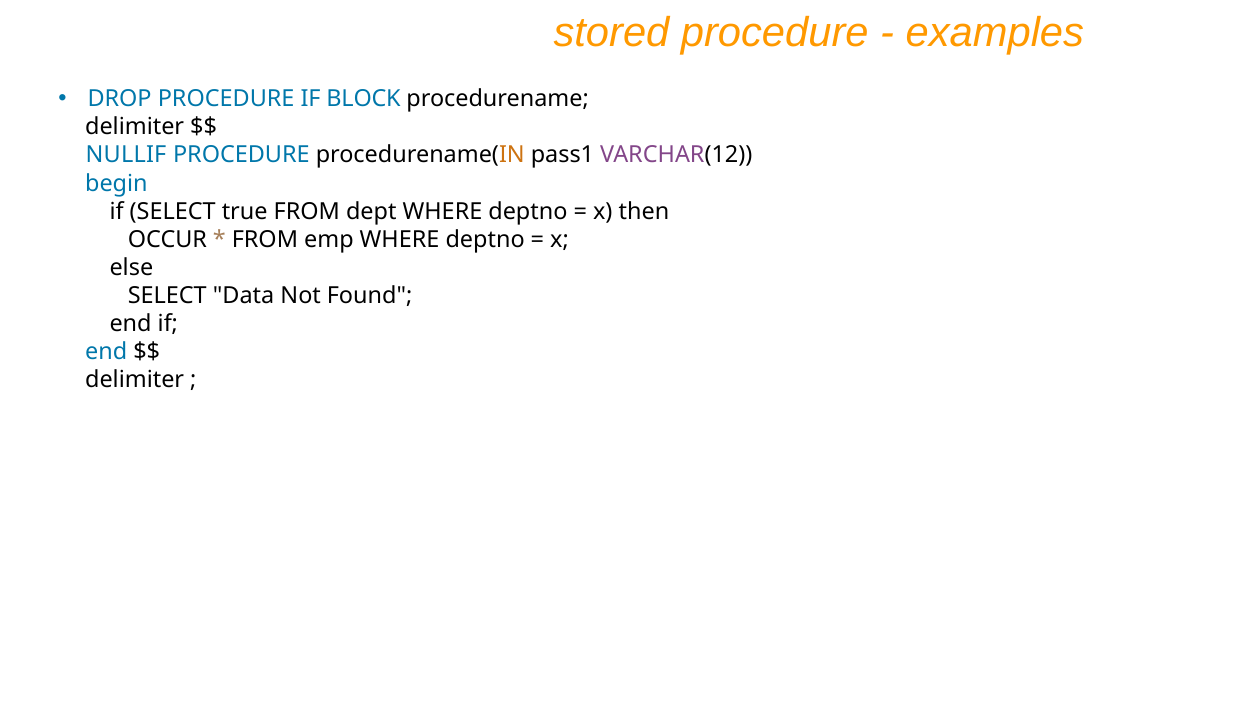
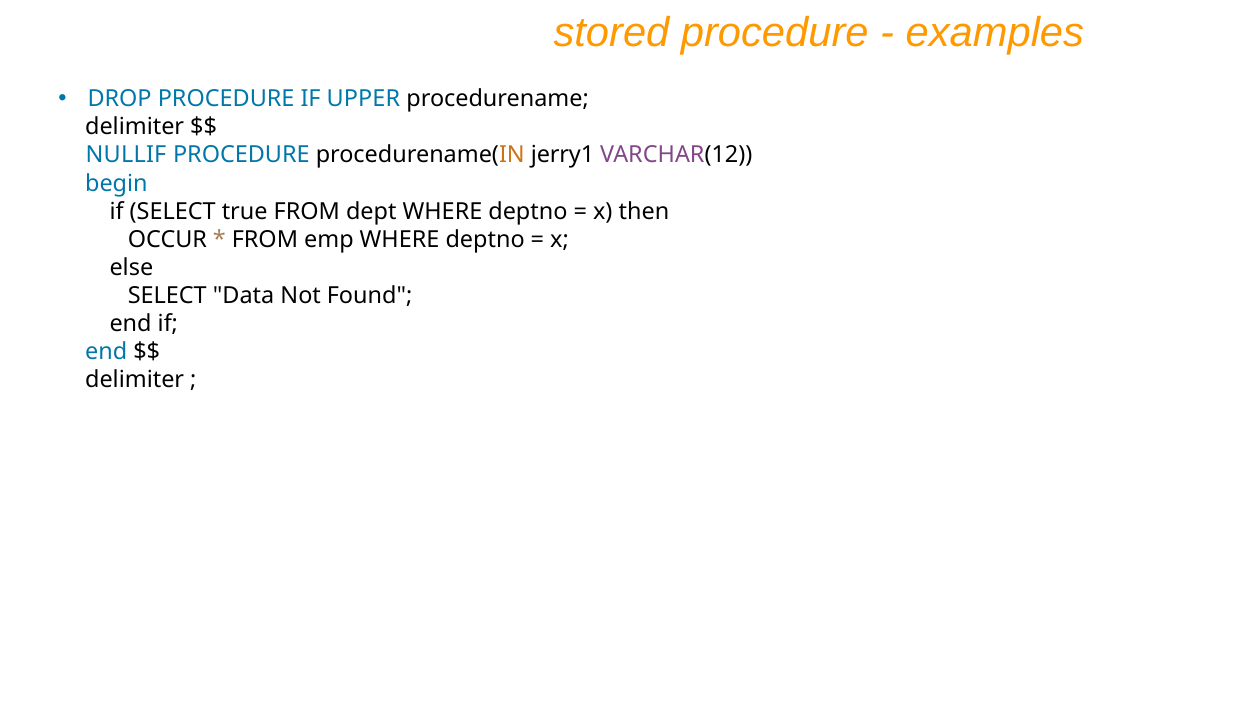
BLOCK: BLOCK -> UPPER
pass1: pass1 -> jerry1
